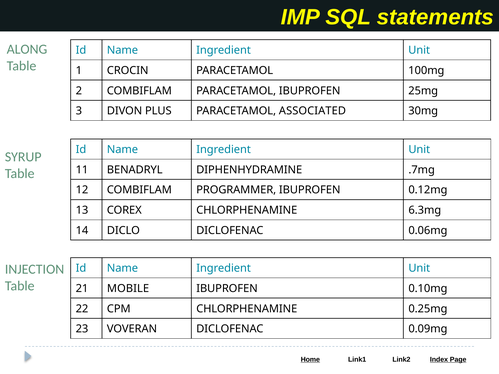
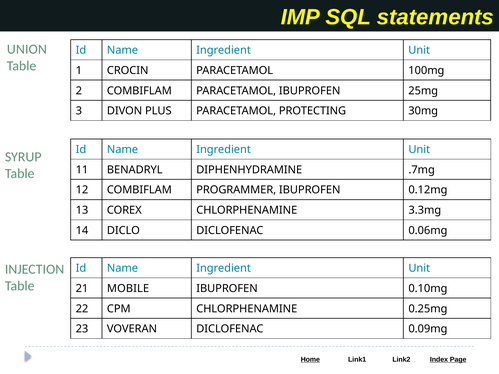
ALONG: ALONG -> UNION
ASSOCIATED: ASSOCIATED -> PROTECTING
6.3mg: 6.3mg -> 3.3mg
